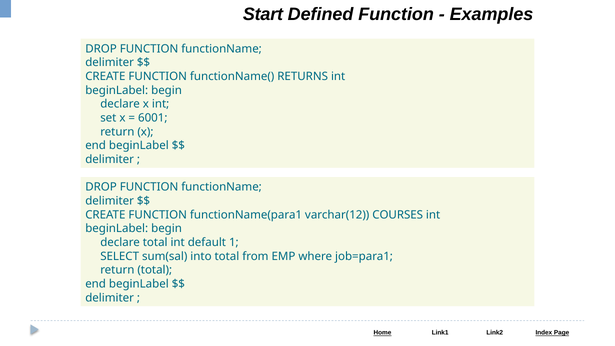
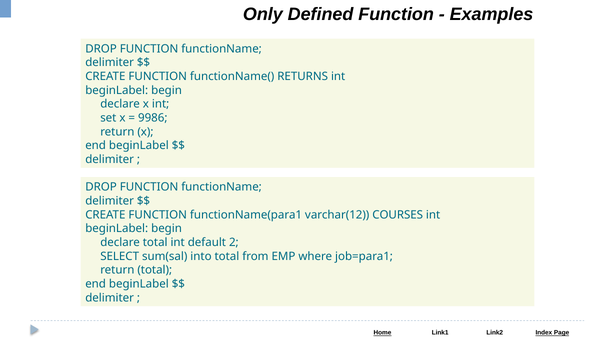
Start: Start -> Only
6001: 6001 -> 9986
1: 1 -> 2
